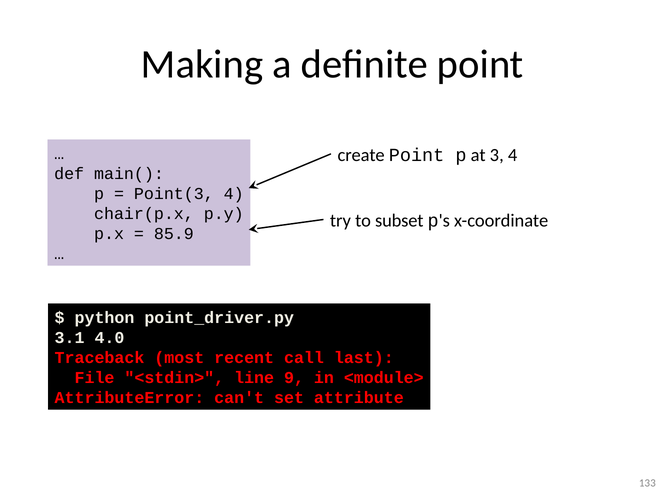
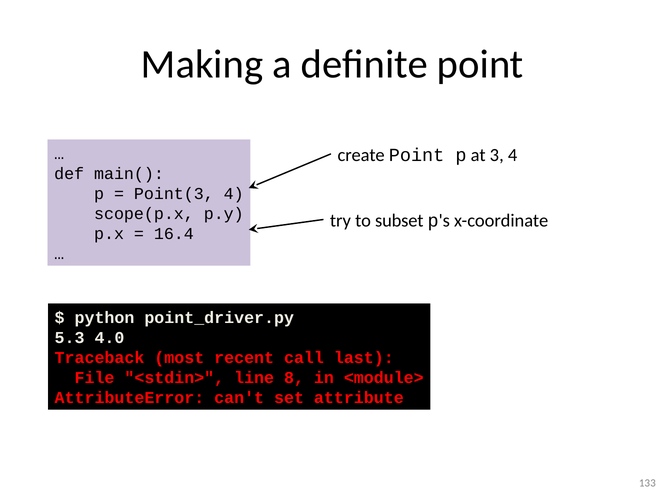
chair(p.x: chair(p.x -> scope(p.x
85.9: 85.9 -> 16.4
3.1: 3.1 -> 5.3
9: 9 -> 8
